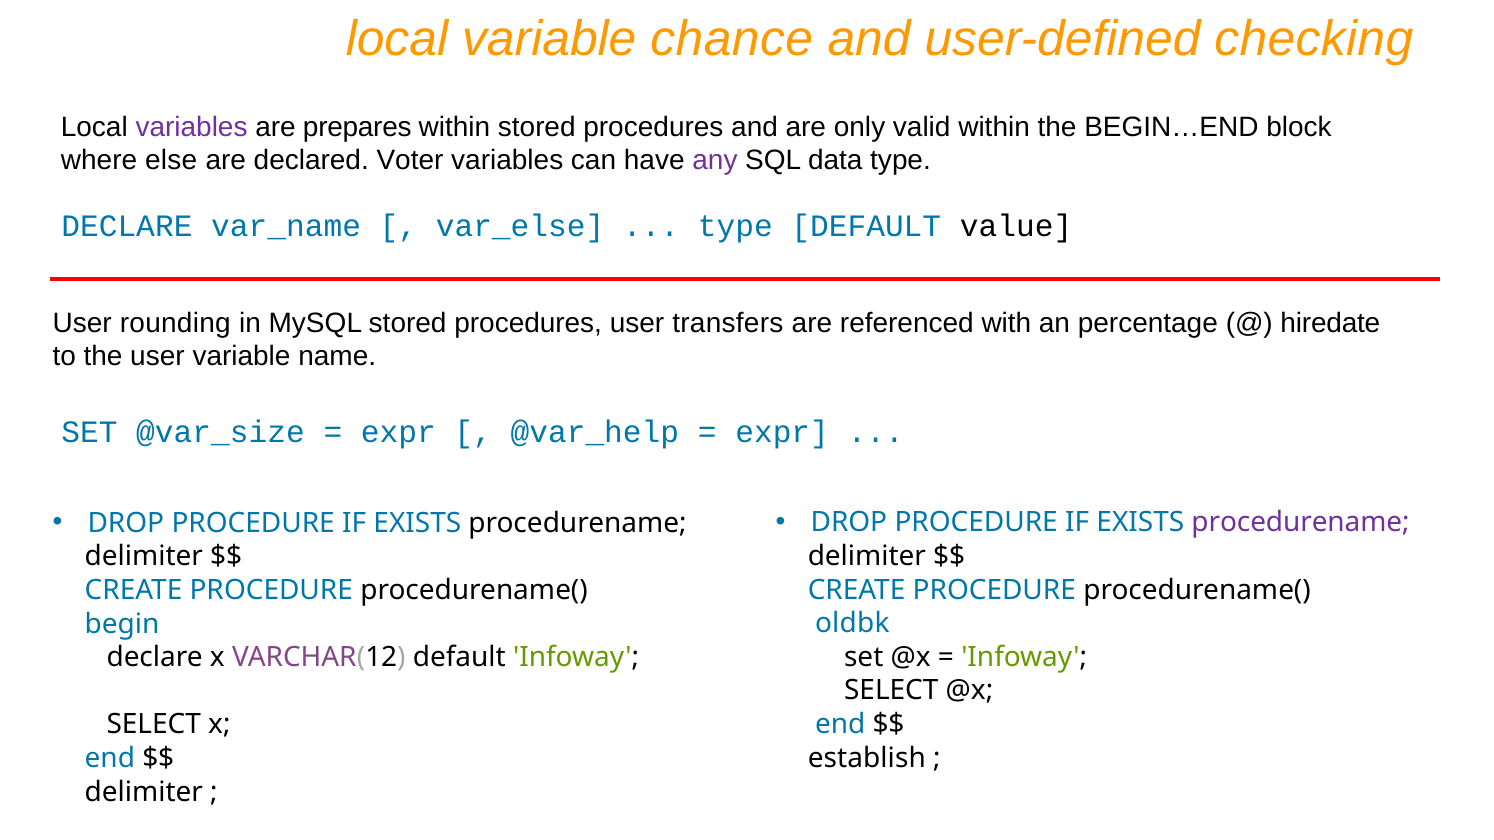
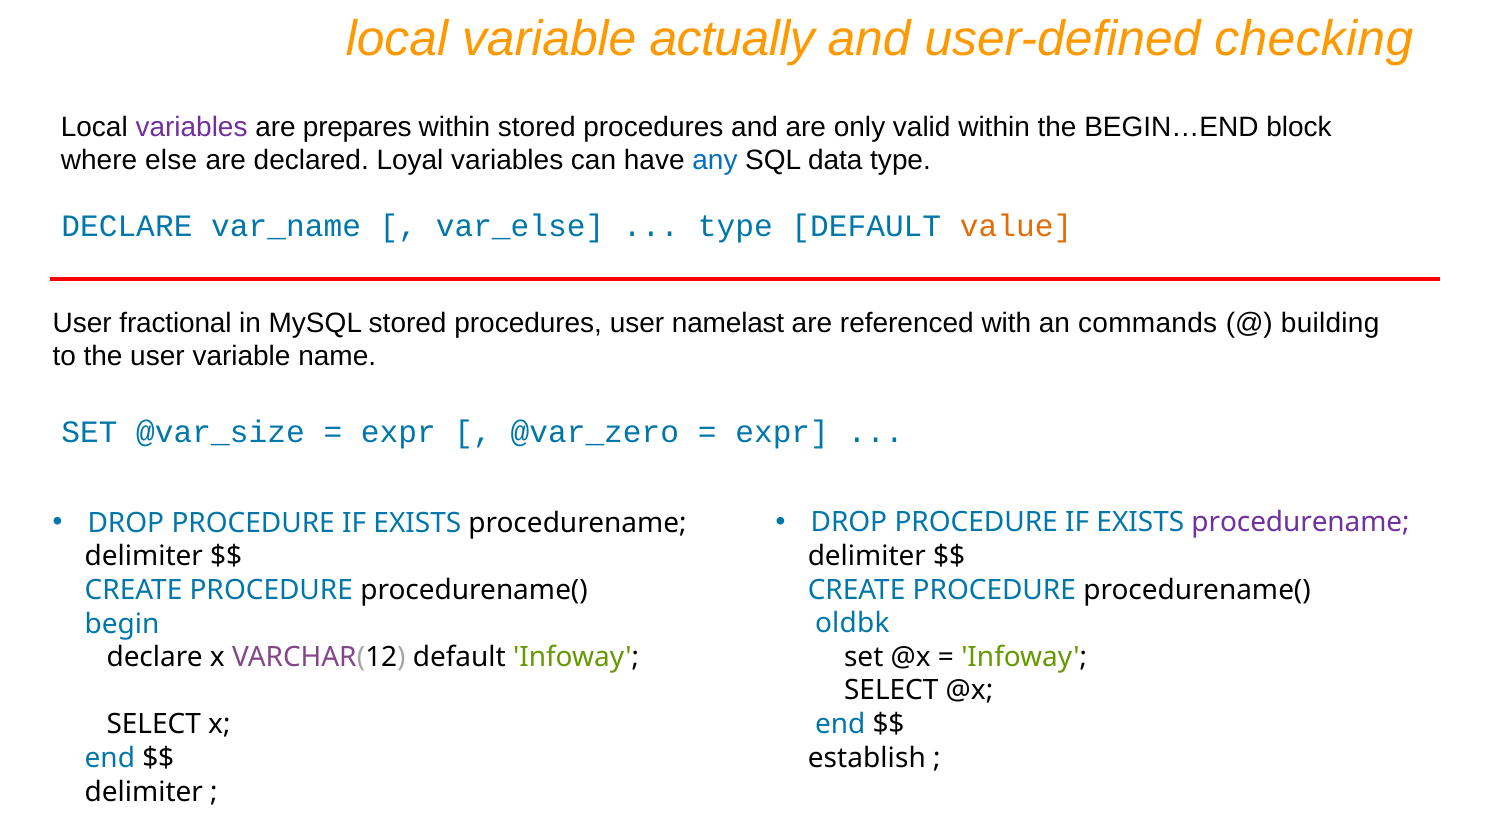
chance: chance -> actually
Voter: Voter -> Loyal
any colour: purple -> blue
value colour: black -> orange
rounding: rounding -> fractional
transfers: transfers -> namelast
percentage: percentage -> commands
hiredate: hiredate -> building
@var_help: @var_help -> @var_zero
